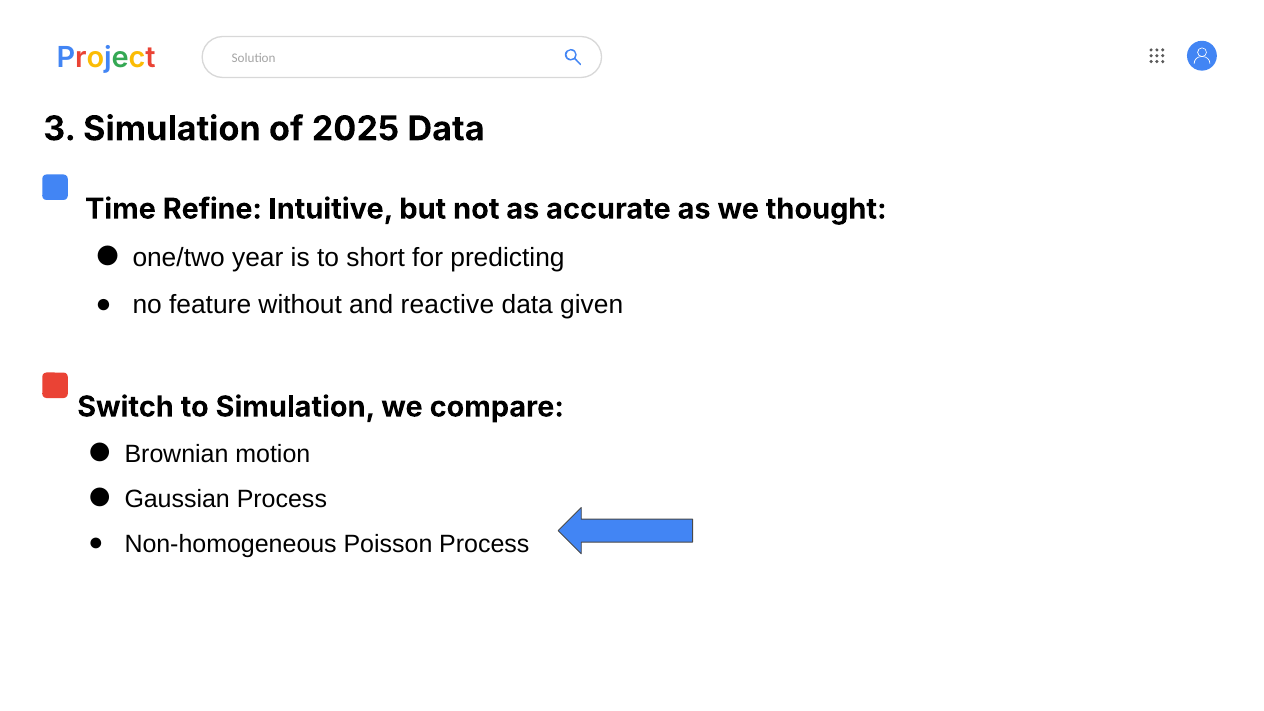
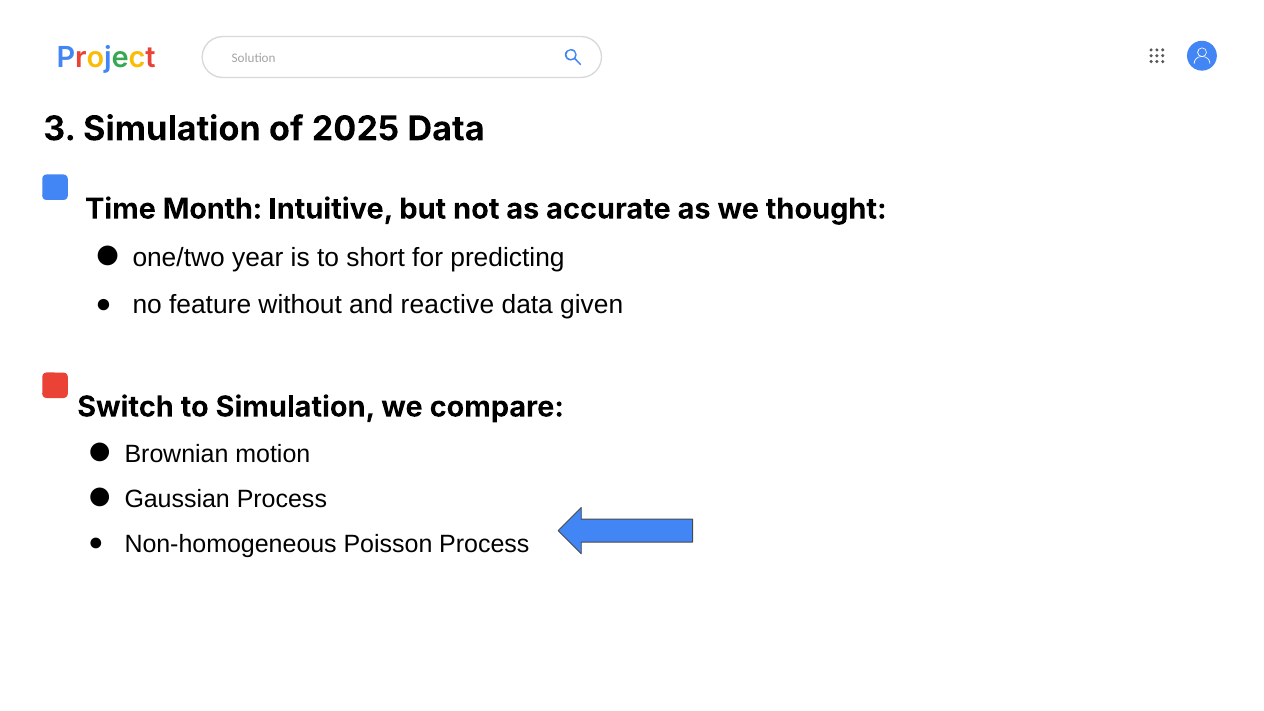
Refine: Refine -> Month
